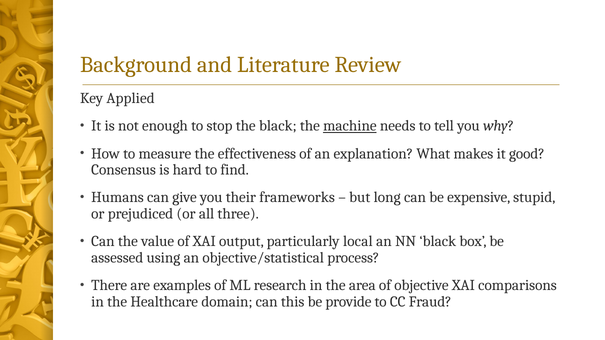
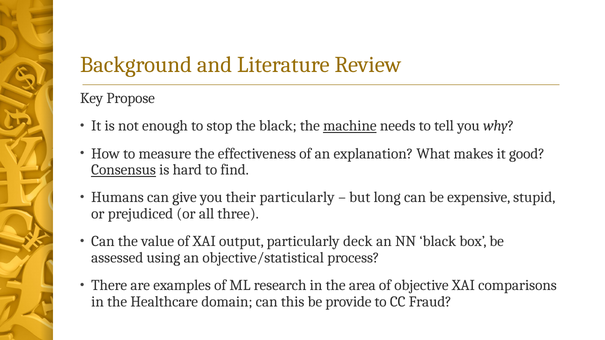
Applied: Applied -> Propose
Consensus underline: none -> present
their frameworks: frameworks -> particularly
local: local -> deck
